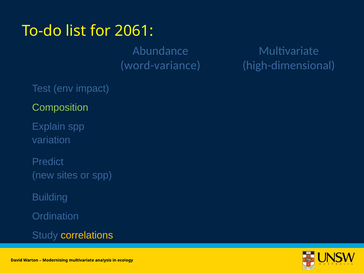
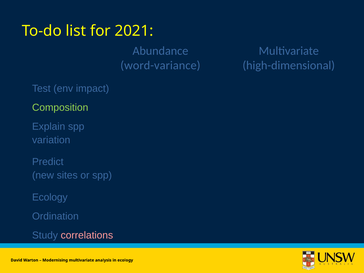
2061: 2061 -> 2021
Building at (50, 197): Building -> Ecology
correlations colour: yellow -> pink
